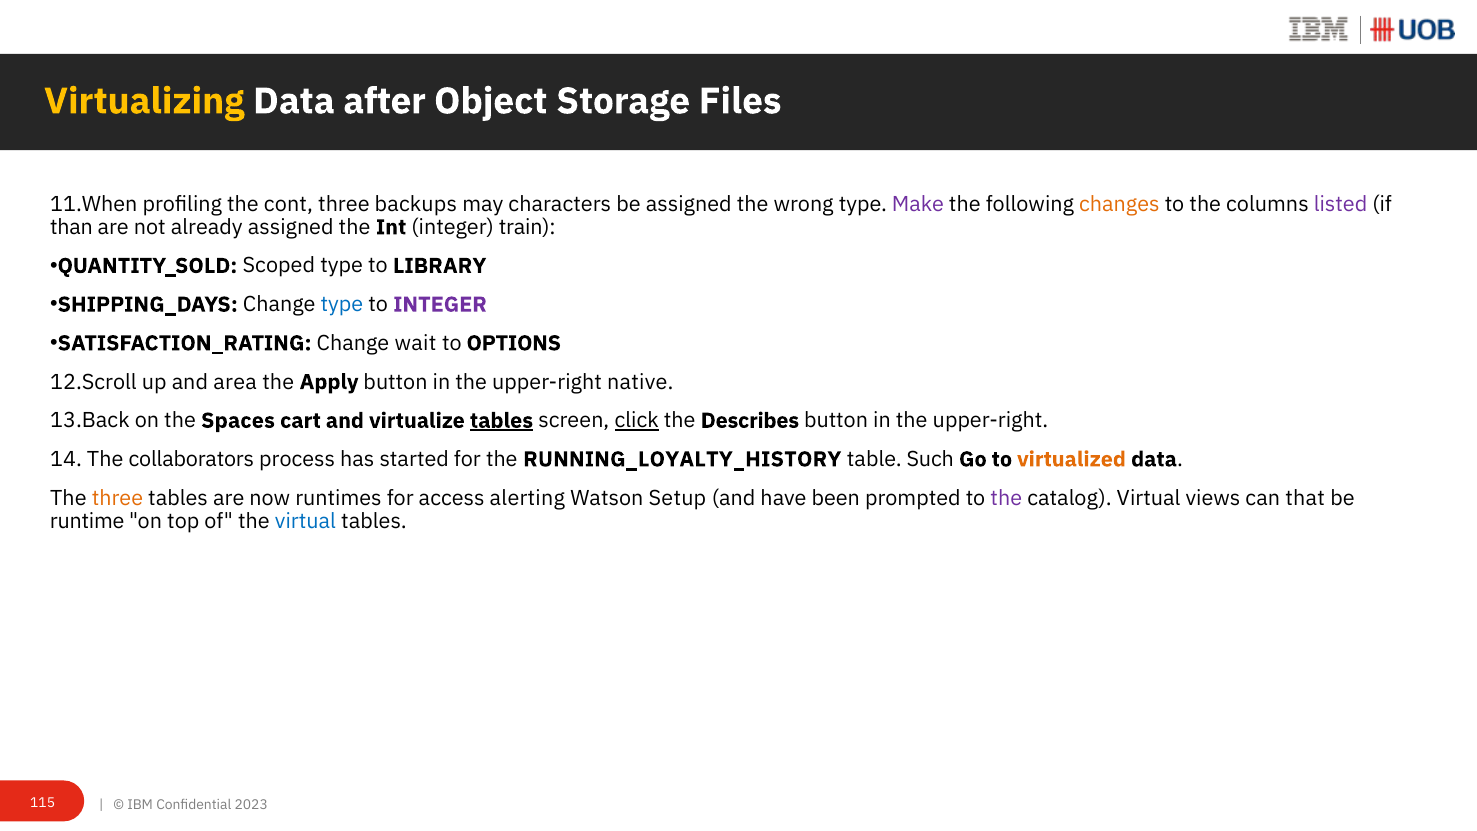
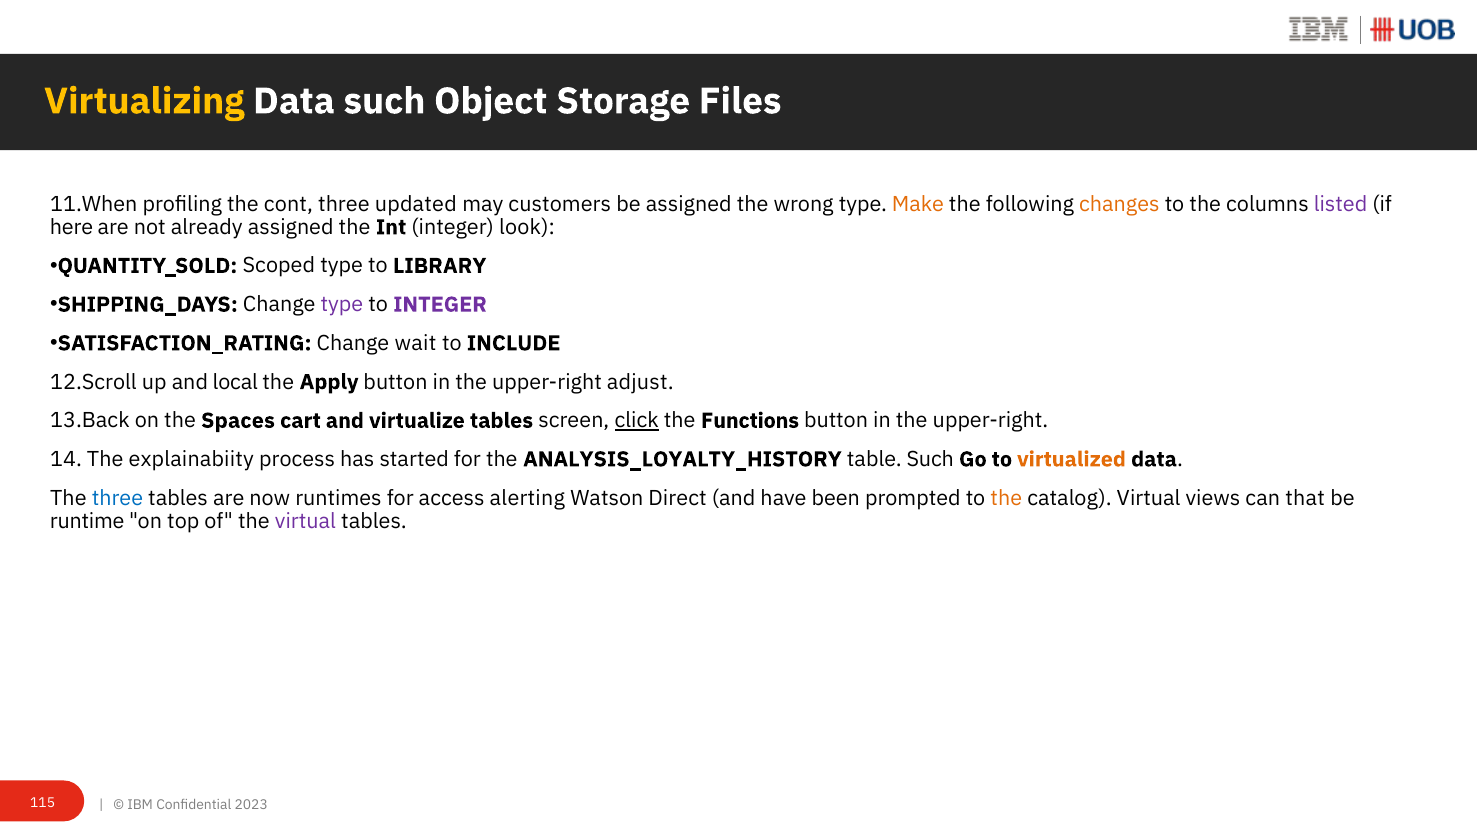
Data after: after -> such
backups: backups -> updated
characters: characters -> customers
Make colour: purple -> orange
than: than -> here
train: train -> look
type at (342, 304) colour: blue -> purple
OPTIONS: OPTIONS -> INCLUDE
area: area -> local
native: native -> adjust
tables at (502, 421) underline: present -> none
Describes: Describes -> Functions
collaborators: collaborators -> explainabiity
RUNNING_LOYALTY_HISTORY: RUNNING_LOYALTY_HISTORY -> ANALYSIS_LOYALTY_HISTORY
three at (117, 498) colour: orange -> blue
Setup: Setup -> Direct
the at (1006, 498) colour: purple -> orange
virtual at (305, 521) colour: blue -> purple
